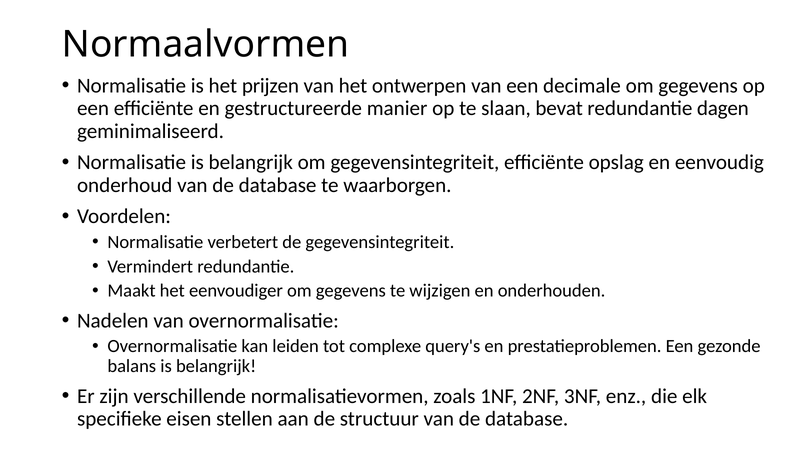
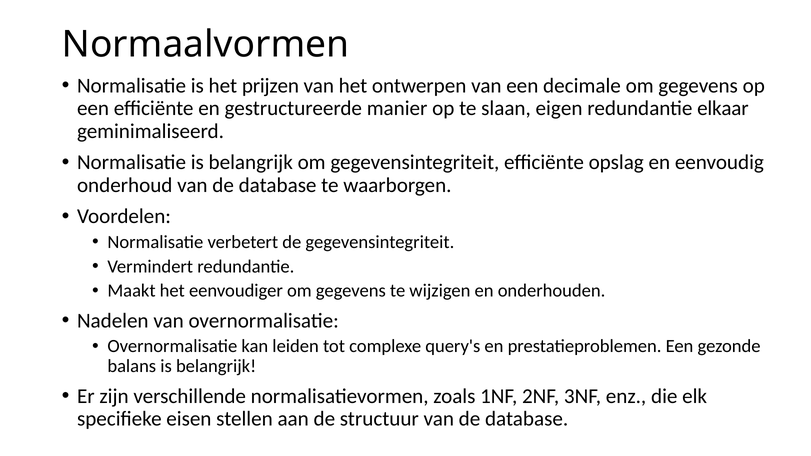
bevat: bevat -> eigen
dagen: dagen -> elkaar
